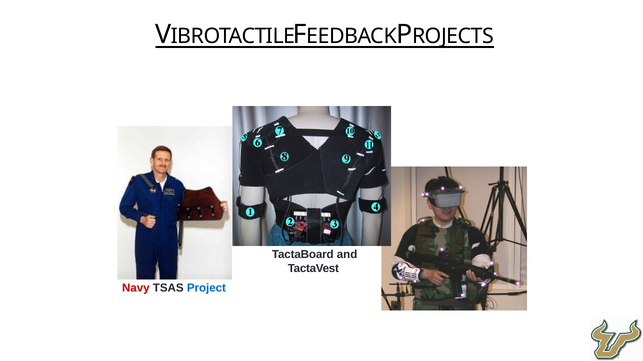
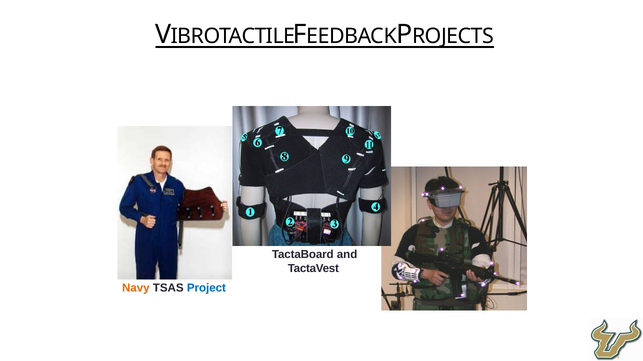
Navy colour: red -> orange
